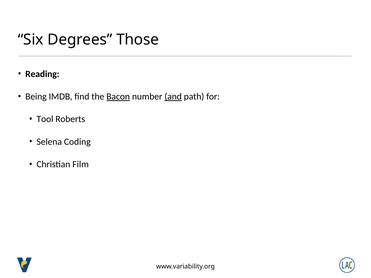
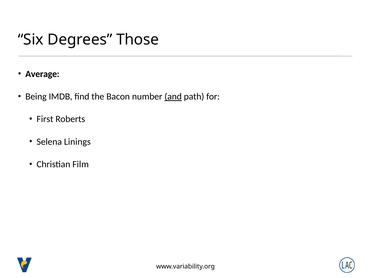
Reading: Reading -> Average
Bacon underline: present -> none
Tool: Tool -> First
Coding: Coding -> Linings
